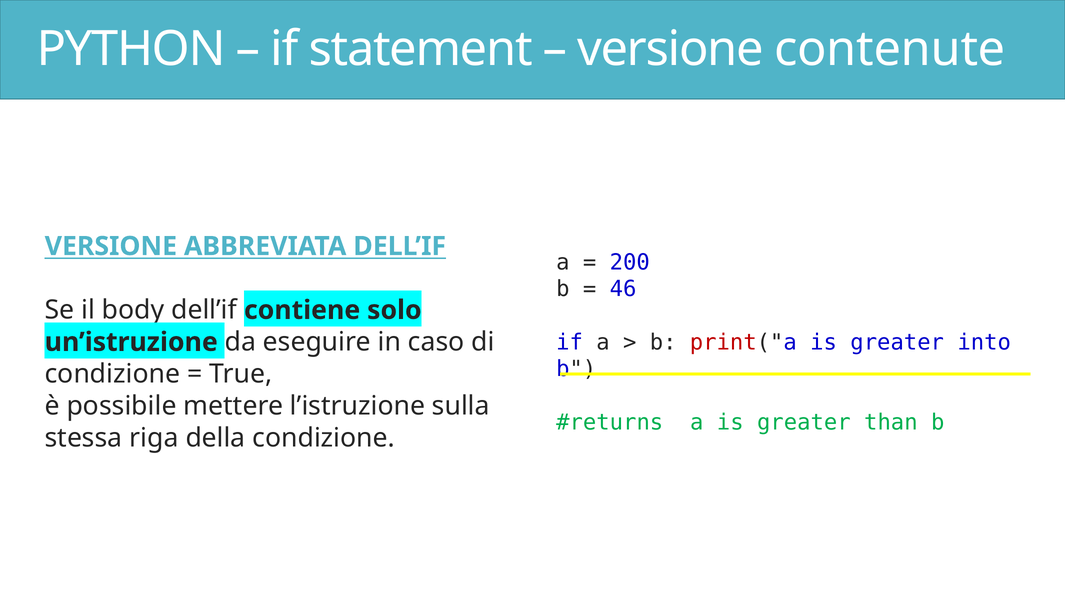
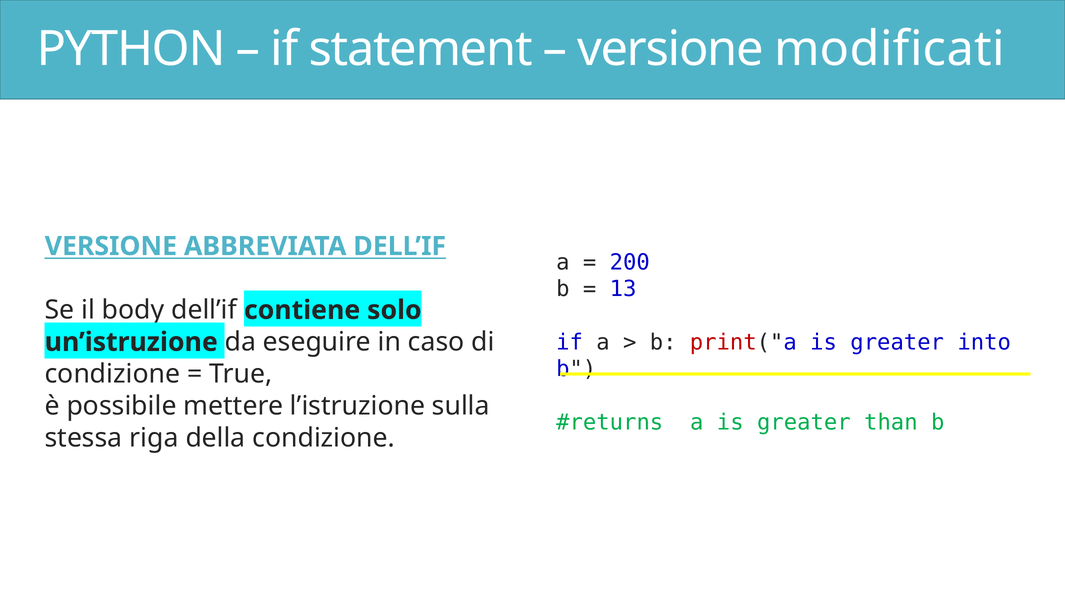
contenute: contenute -> modificati
46: 46 -> 13
